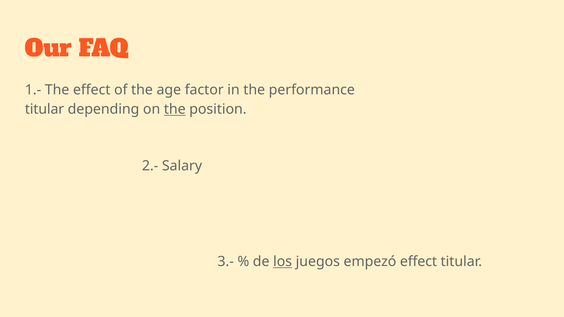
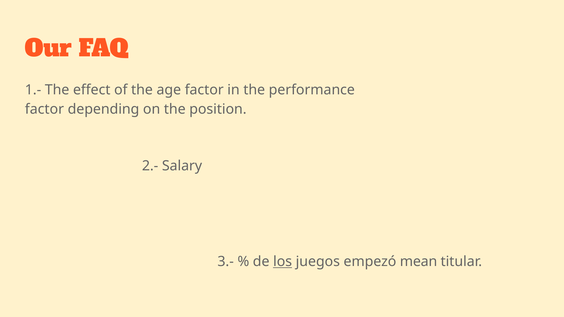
titular at (45, 109): titular -> factor
the at (175, 109) underline: present -> none
empezó effect: effect -> mean
